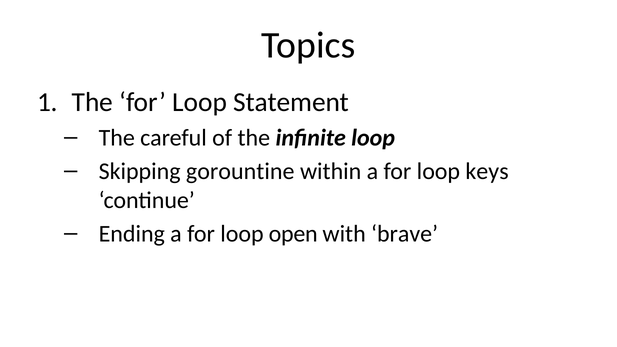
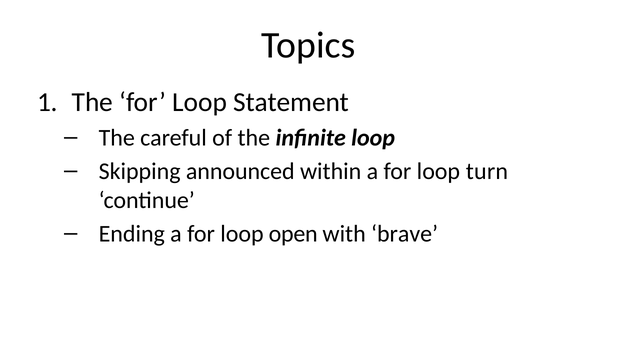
gorountine: gorountine -> announced
keys: keys -> turn
